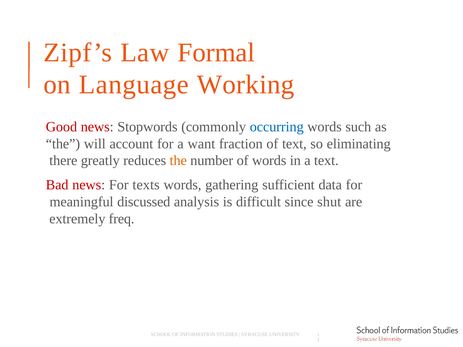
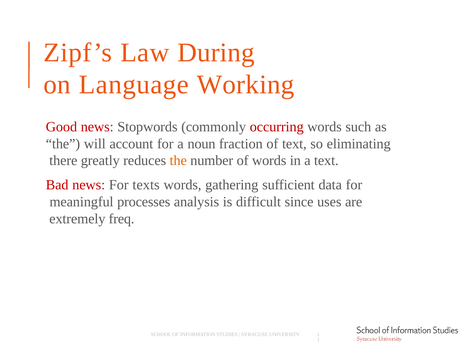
Formal: Formal -> During
occurring colour: blue -> red
want: want -> noun
discussed: discussed -> processes
shut: shut -> uses
